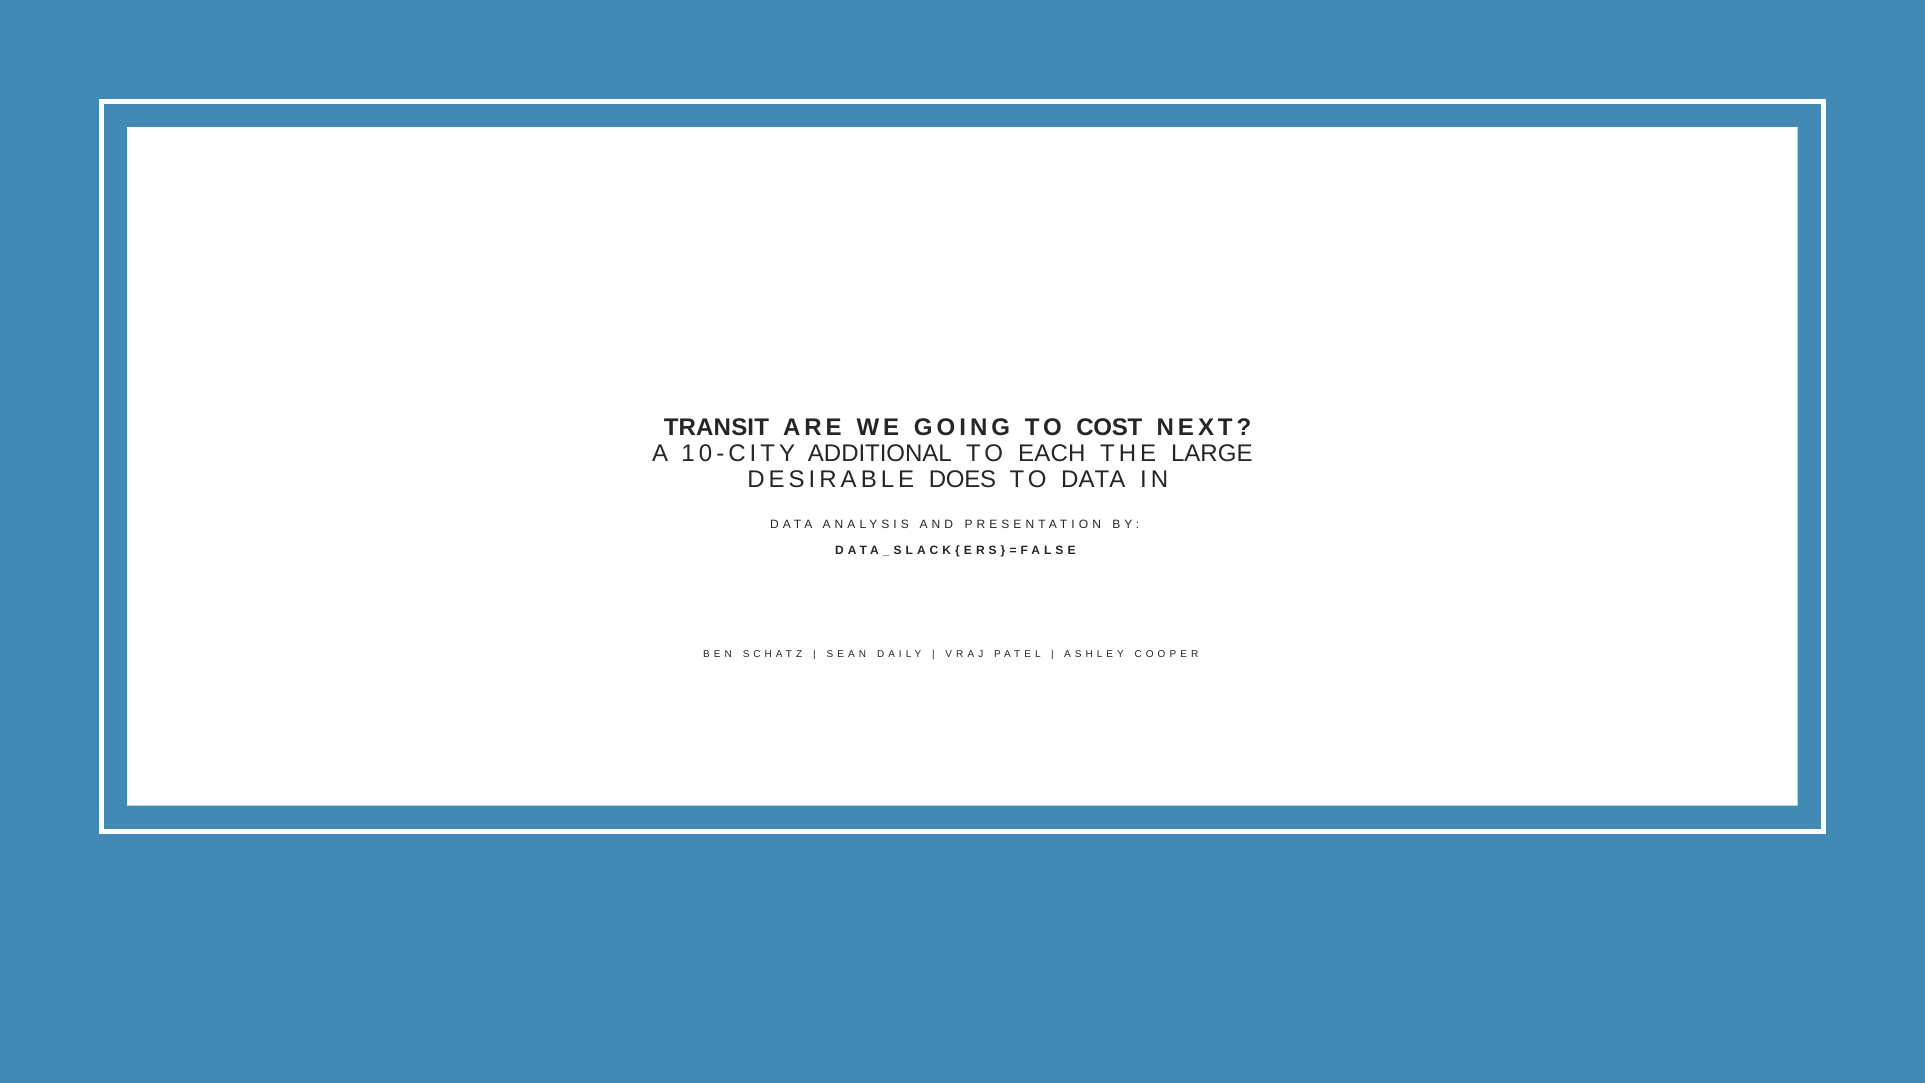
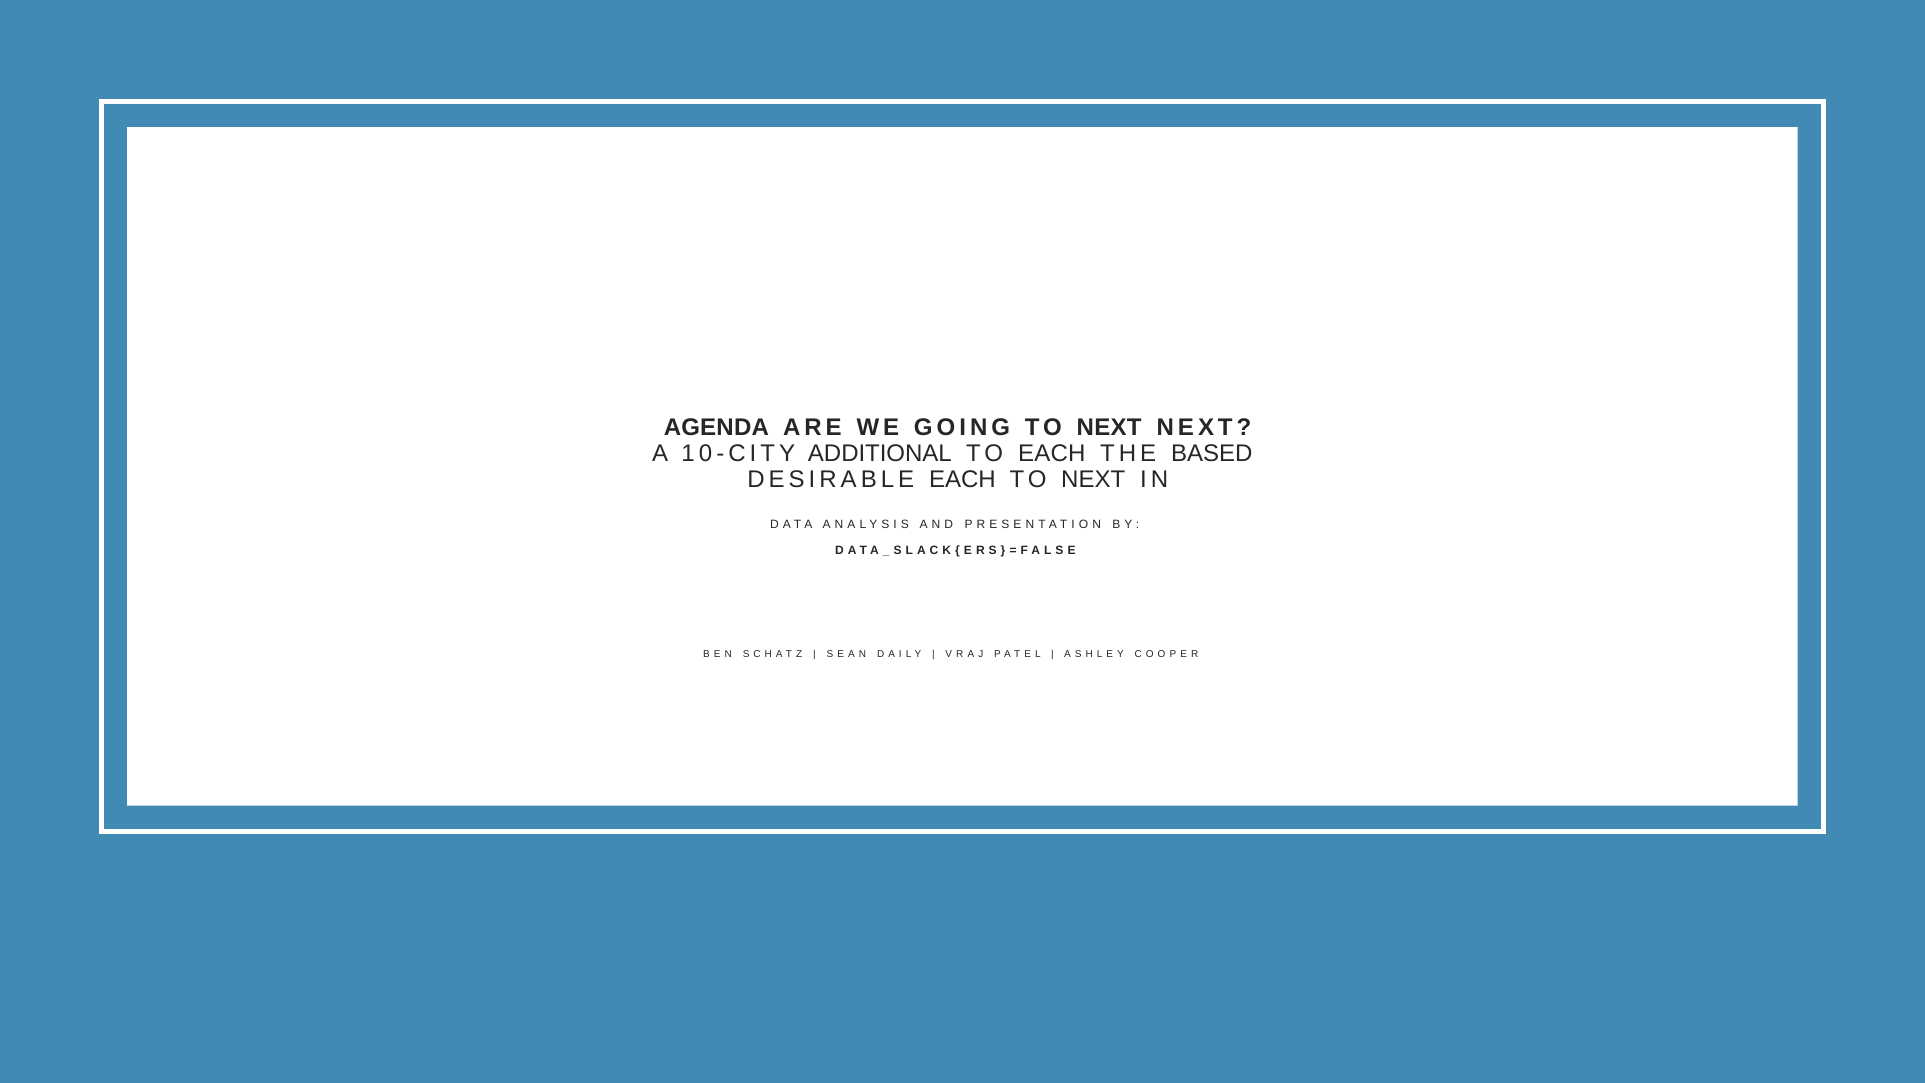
TRANSIT: TRANSIT -> AGENDA
GOING TO COST: COST -> NEXT
LARGE: LARGE -> BASED
DESIRABLE DOES: DOES -> EACH
DATA at (1093, 479): DATA -> NEXT
